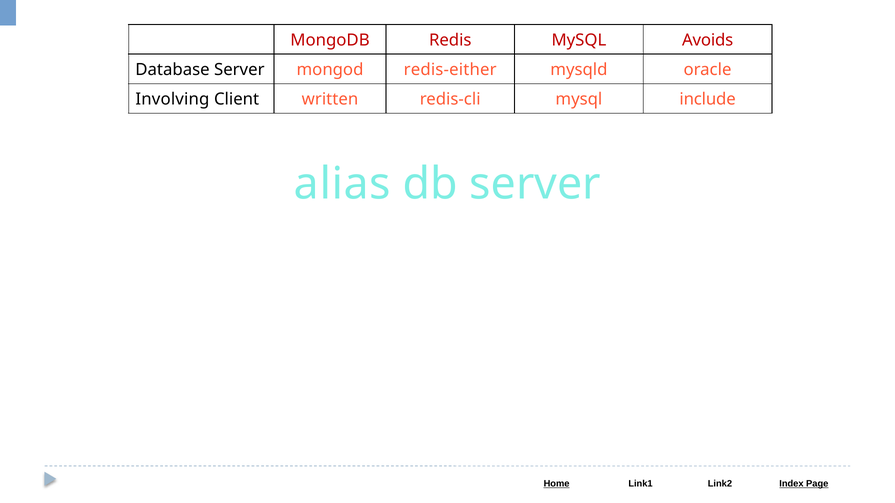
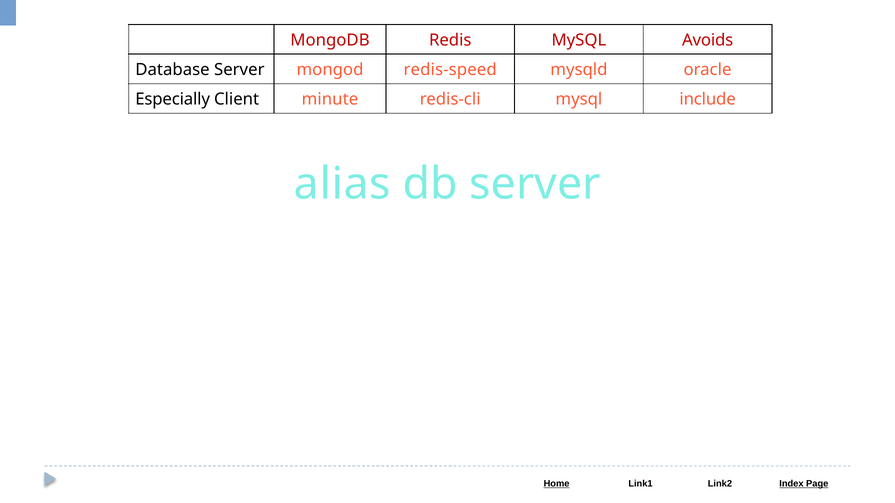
redis-either: redis-either -> redis-speed
Involving: Involving -> Especially
written: written -> minute
